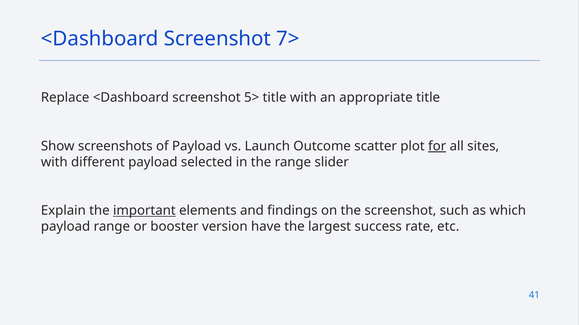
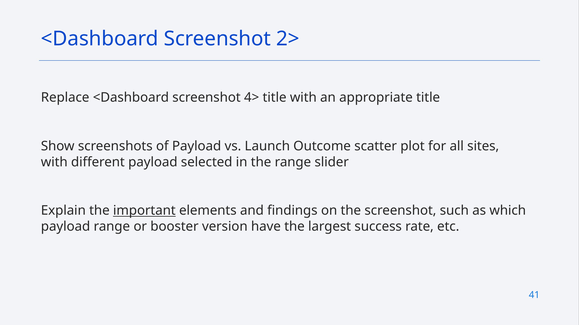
7>: 7> -> 2>
5>: 5> -> 4>
for underline: present -> none
